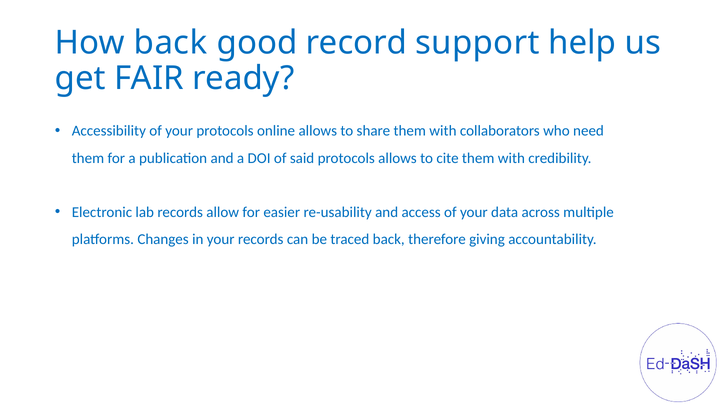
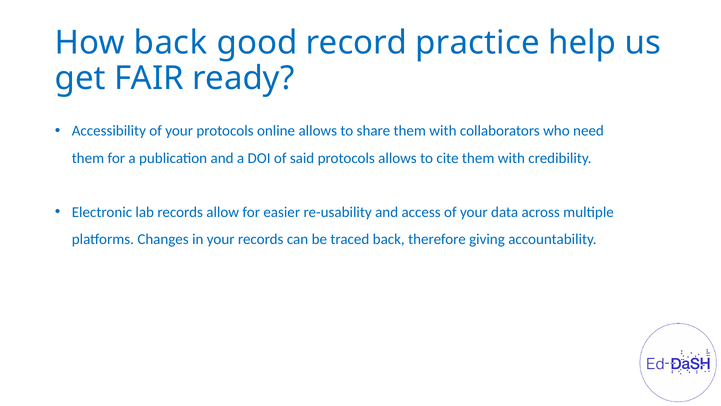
support: support -> practice
